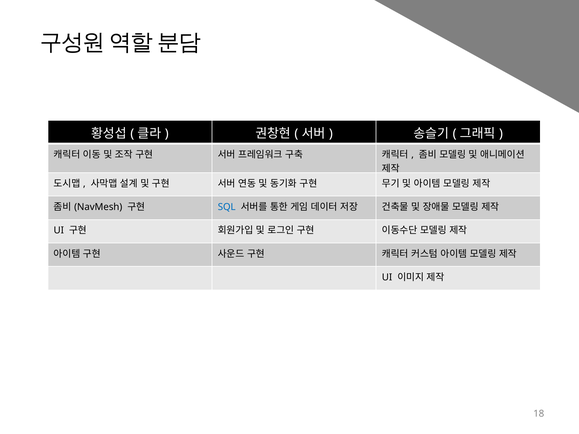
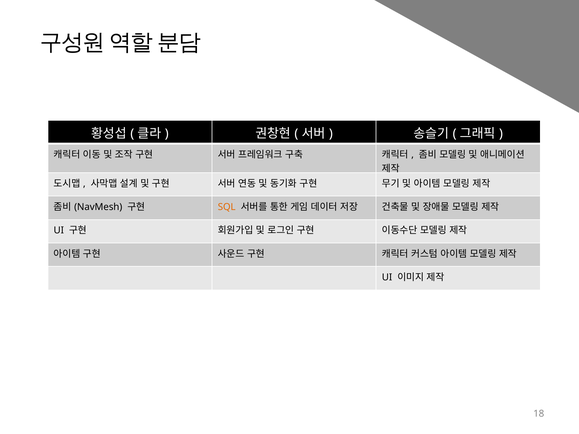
SQL colour: blue -> orange
